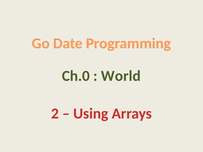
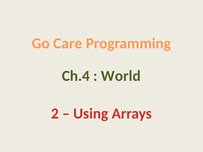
Date: Date -> Care
Ch.0: Ch.0 -> Ch.4
